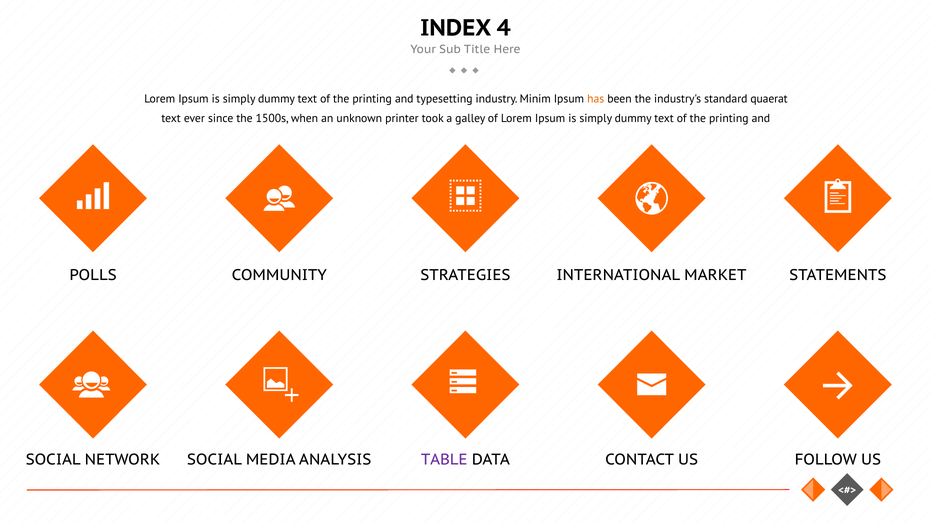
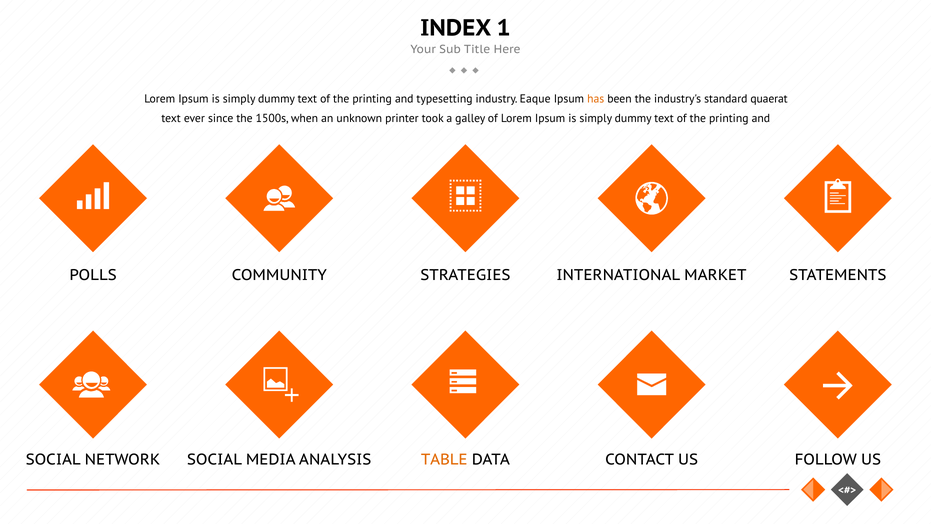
4: 4 -> 1
Minim: Minim -> Eaque
TABLE colour: purple -> orange
